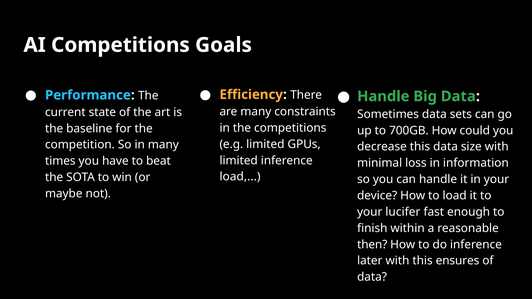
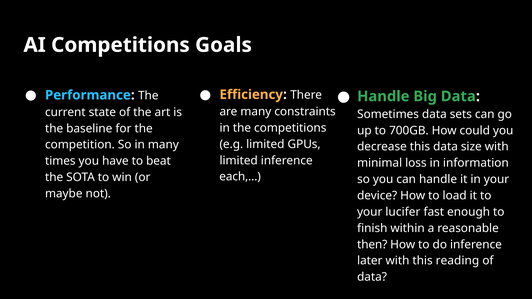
load at (240, 177): load -> each
ensures: ensures -> reading
